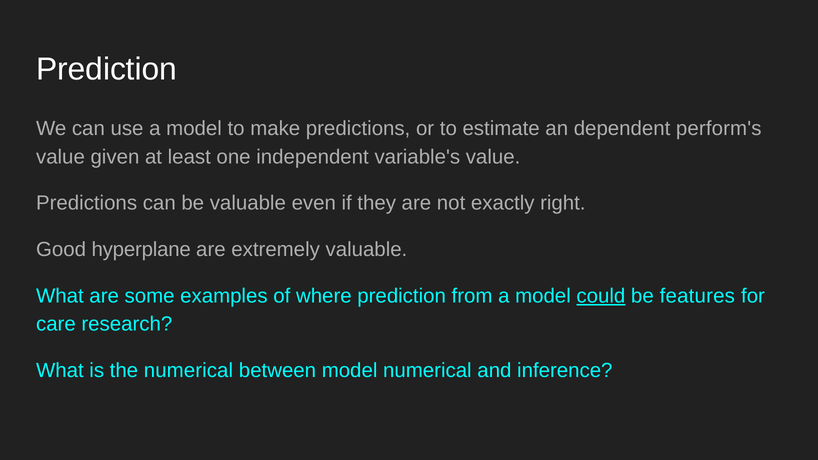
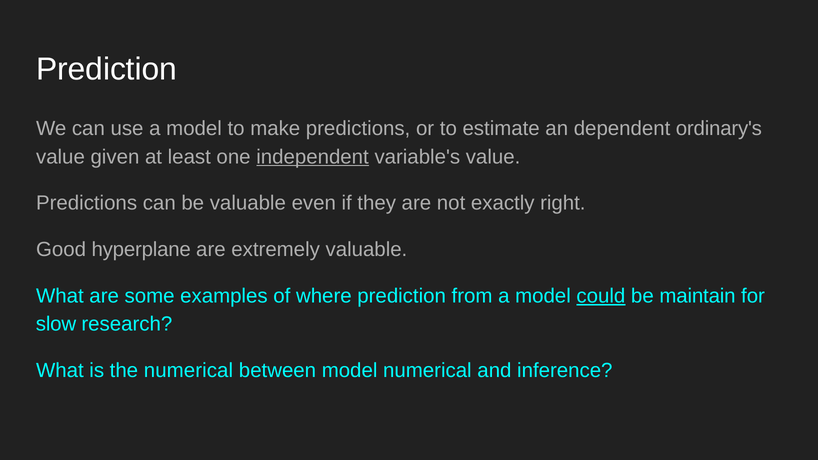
perform's: perform's -> ordinary's
independent underline: none -> present
features: features -> maintain
care: care -> slow
